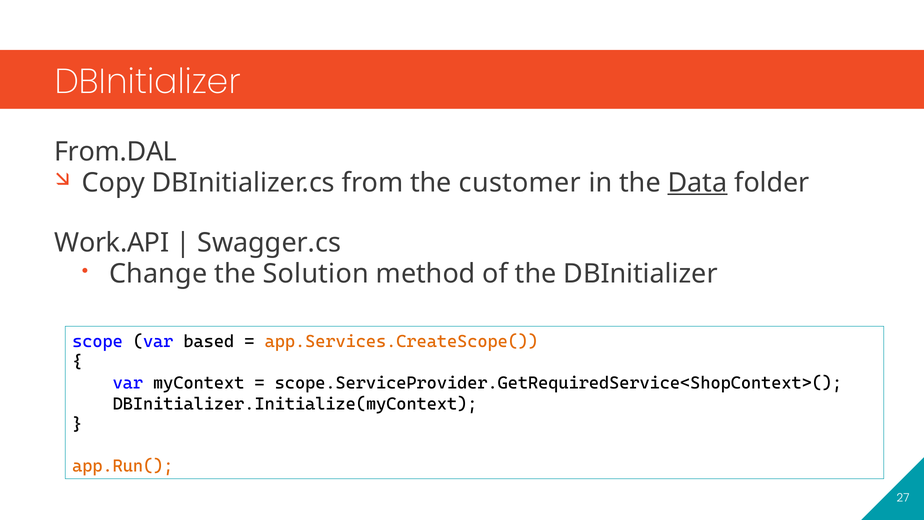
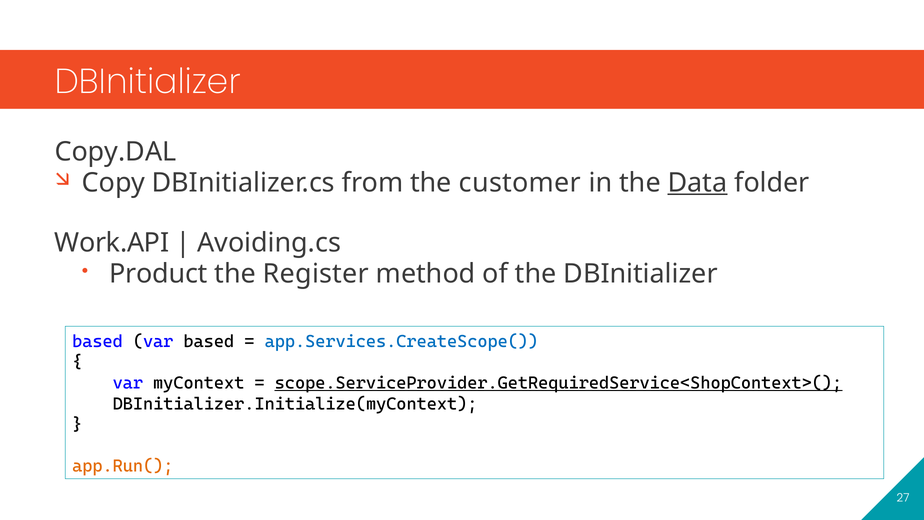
From.DAL: From.DAL -> Copy.DAL
Swagger.cs: Swagger.cs -> Avoiding.cs
Change: Change -> Product
Solution: Solution -> Register
scope at (97, 341): scope -> based
app.Services.CreateScope( colour: orange -> blue
scope.ServiceProvider.GetRequiredService<ShopContext>( underline: none -> present
